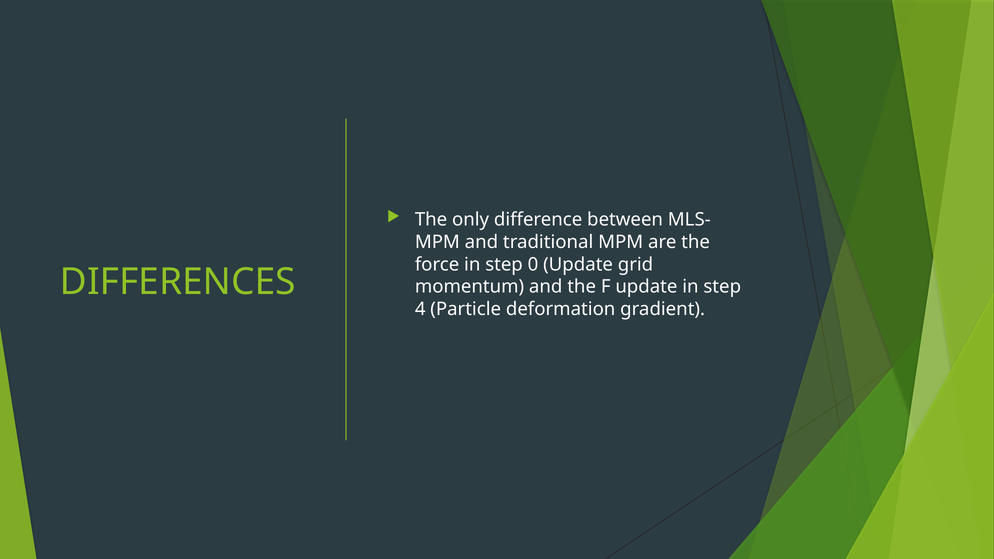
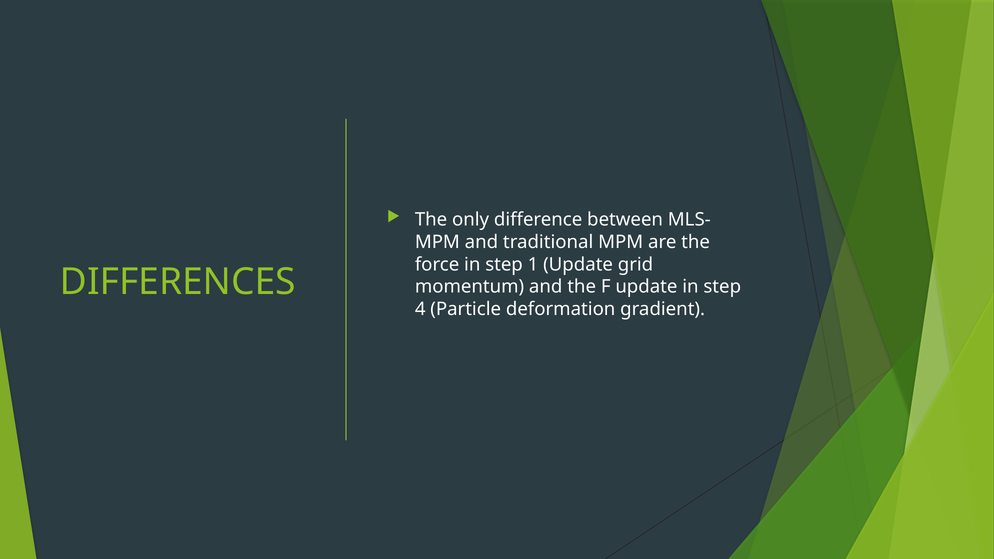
0: 0 -> 1
